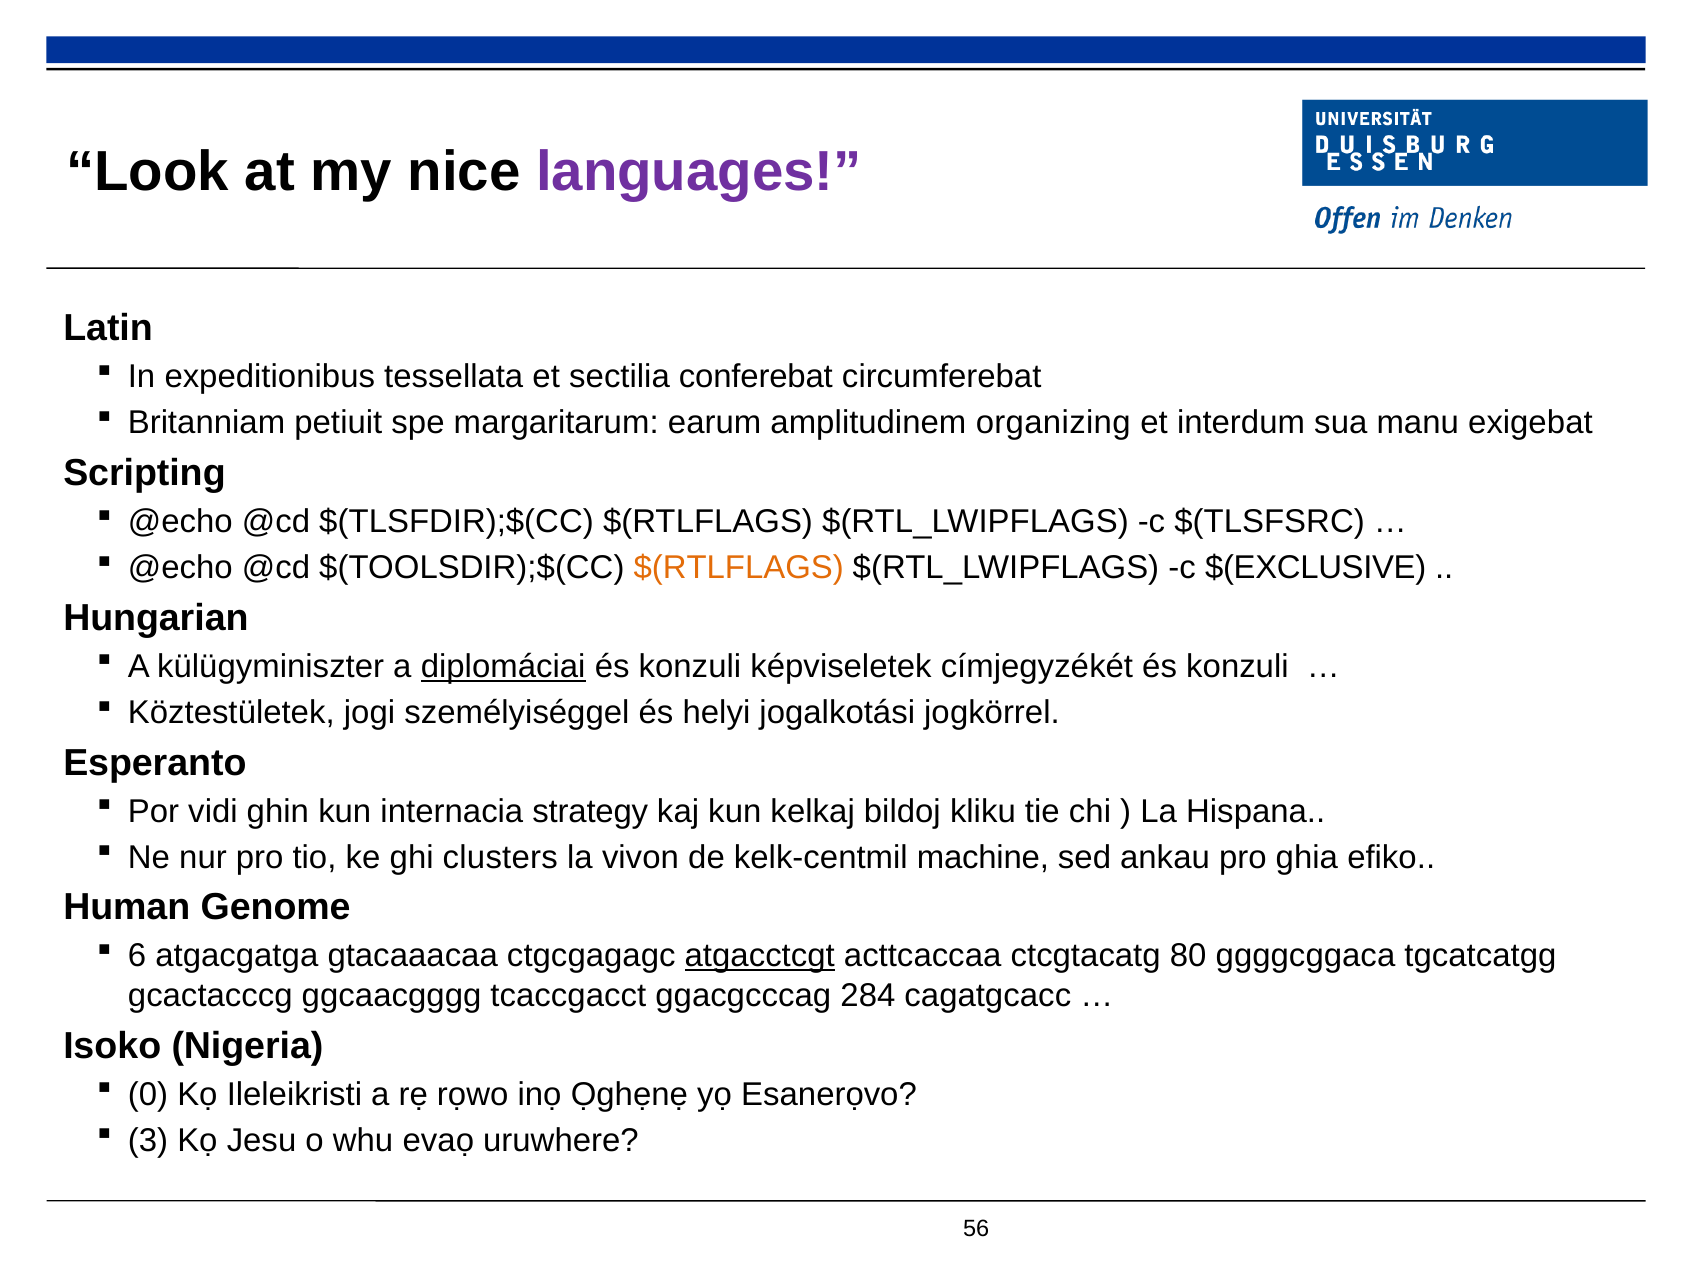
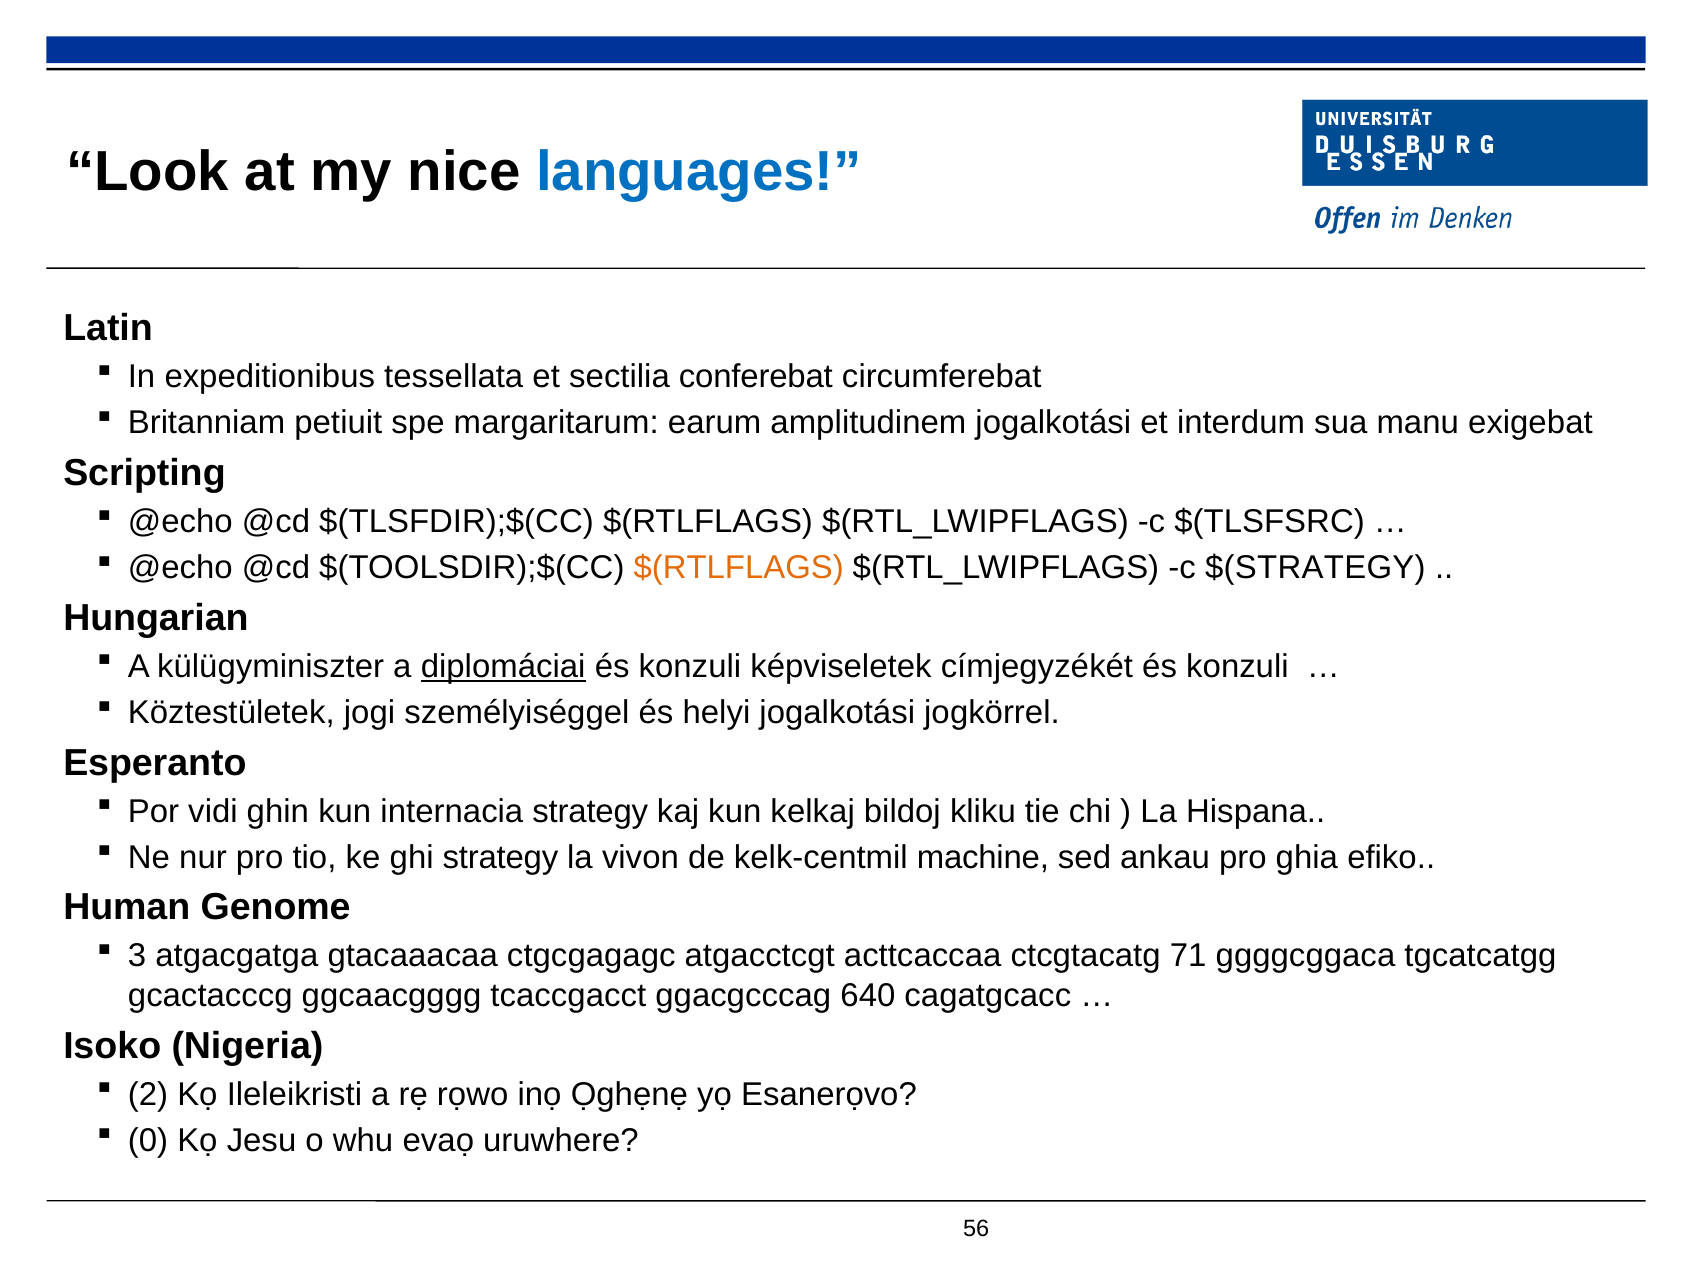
languages colour: purple -> blue
amplitudinem organizing: organizing -> jogalkotási
$(EXCLUSIVE: $(EXCLUSIVE -> $(STRATEGY
ghi clusters: clusters -> strategy
6: 6 -> 3
atgacctcgt underline: present -> none
80: 80 -> 71
284: 284 -> 640
0: 0 -> 2
3: 3 -> 0
